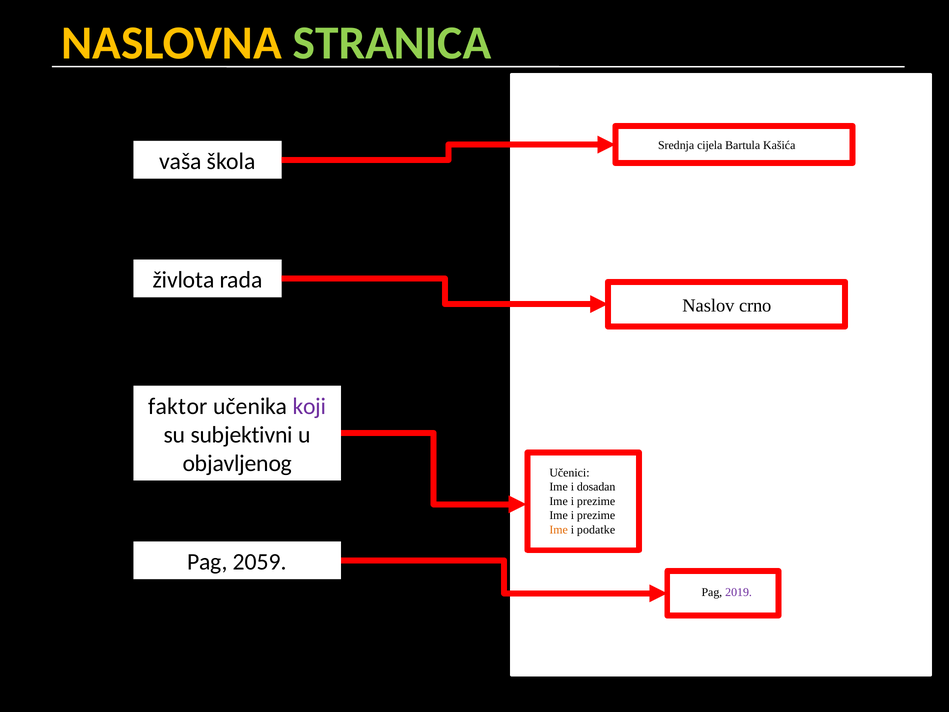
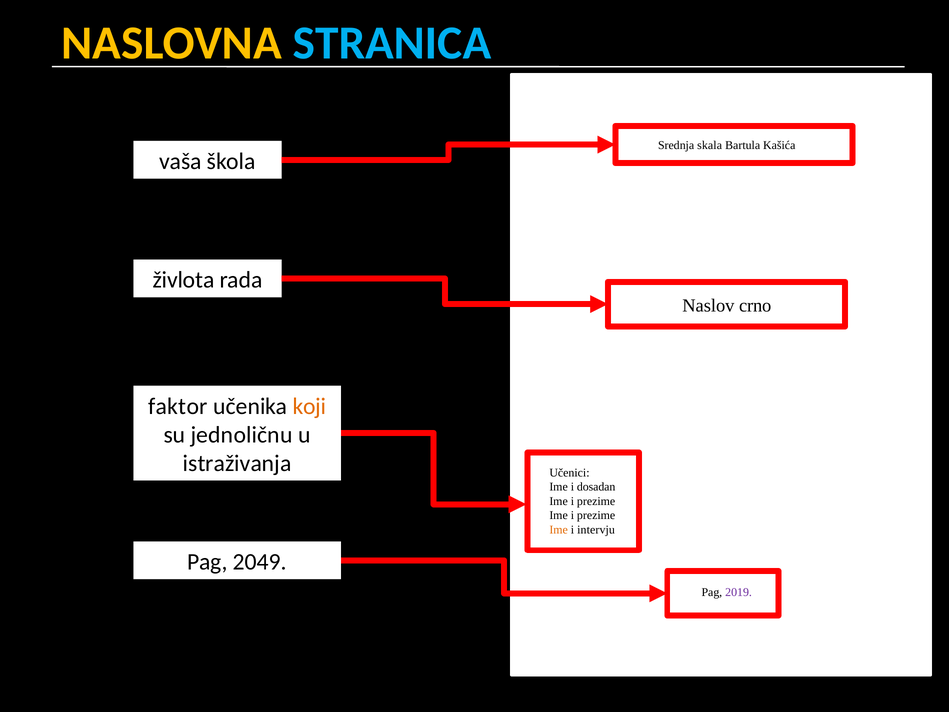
STRANICA colour: light green -> light blue
cijela: cijela -> skala
koji colour: purple -> orange
subjektivni: subjektivni -> jednoličnu
objavljenog: objavljenog -> istraživanja
podatke: podatke -> intervju
2059: 2059 -> 2049
